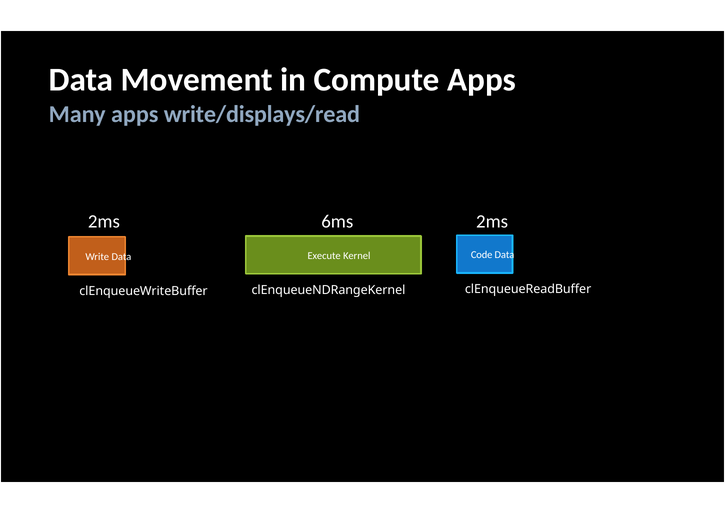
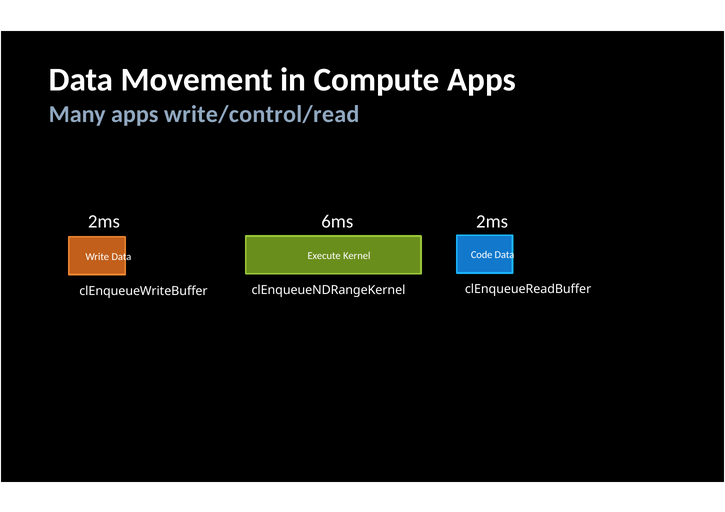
write/displays/read: write/displays/read -> write/control/read
